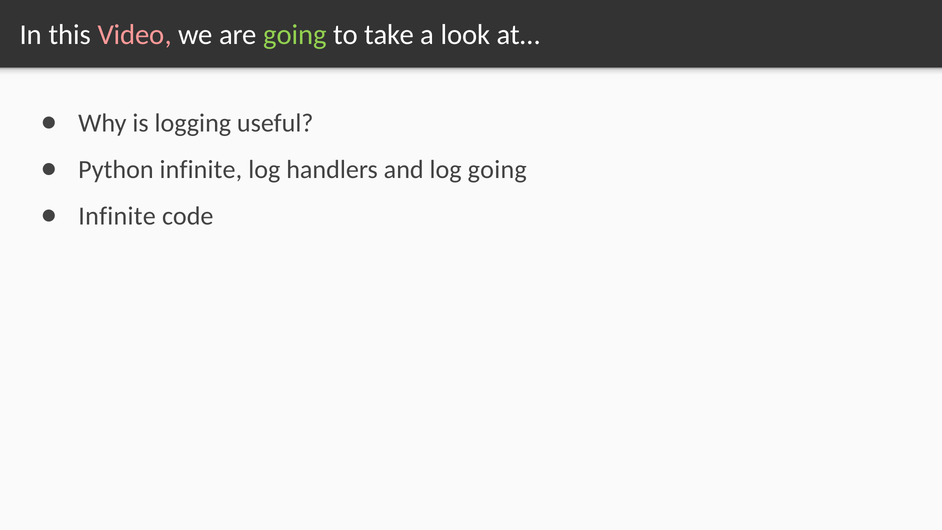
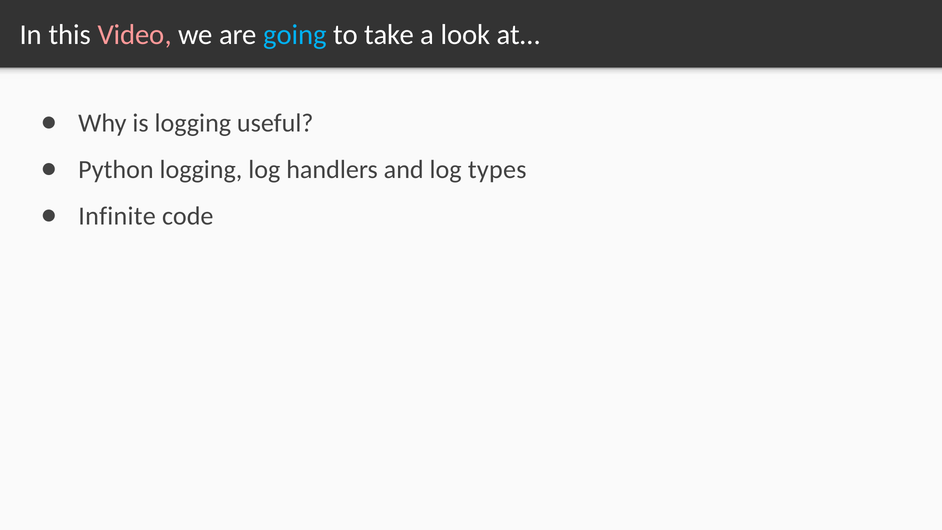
going at (295, 35) colour: light green -> light blue
Python infinite: infinite -> logging
log going: going -> types
